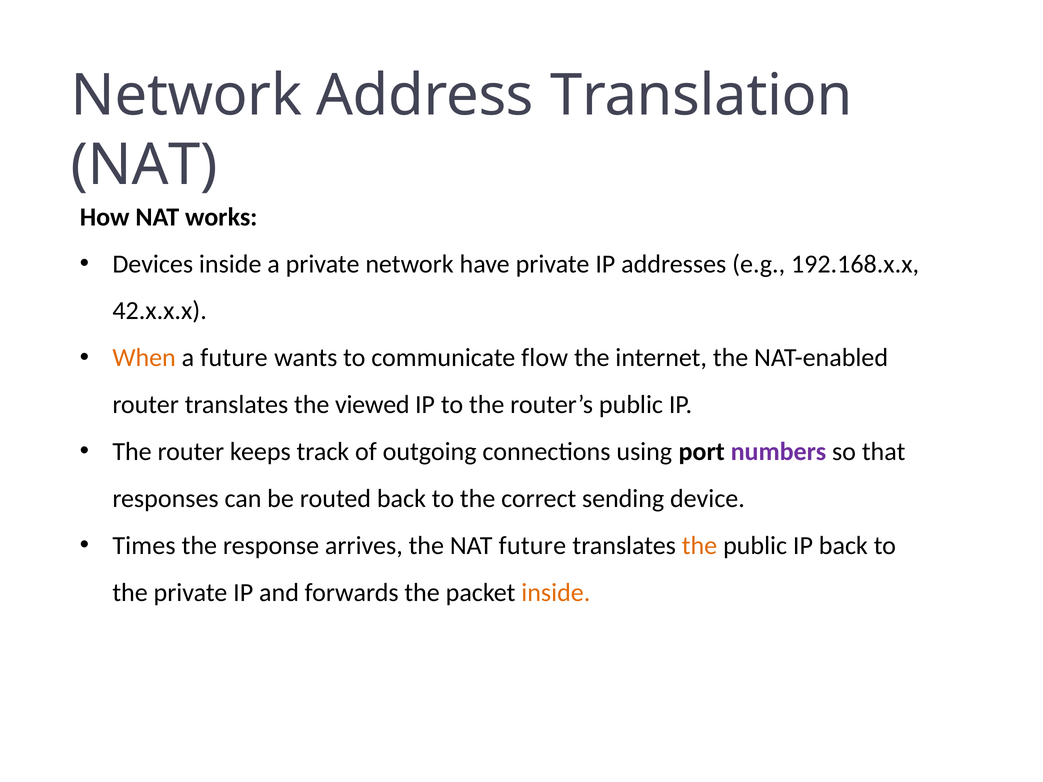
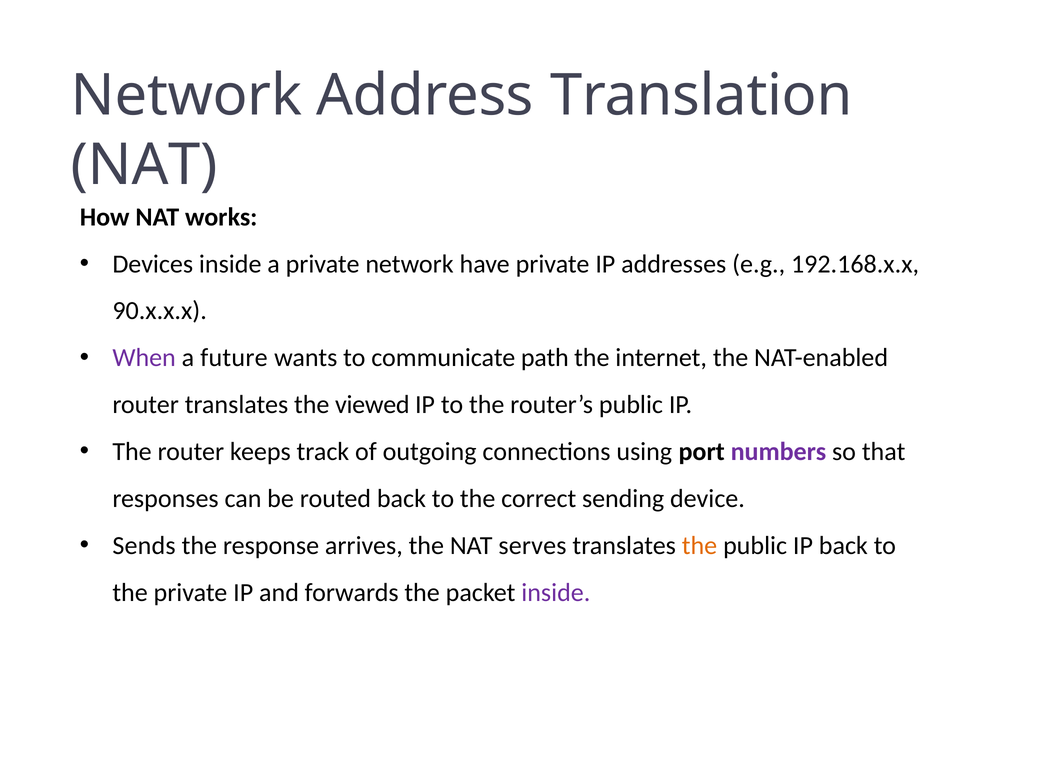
42.x.x.x: 42.x.x.x -> 90.x.x.x
When colour: orange -> purple
flow: flow -> path
Times: Times -> Sends
NAT future: future -> serves
inside at (556, 593) colour: orange -> purple
